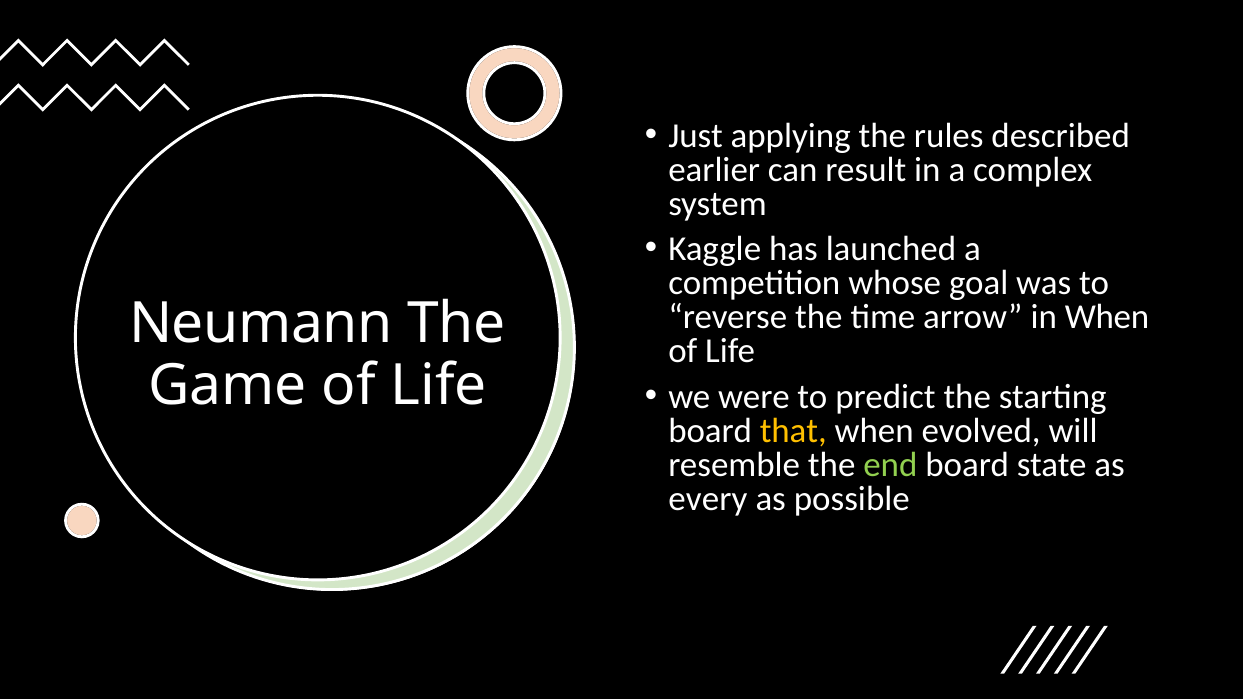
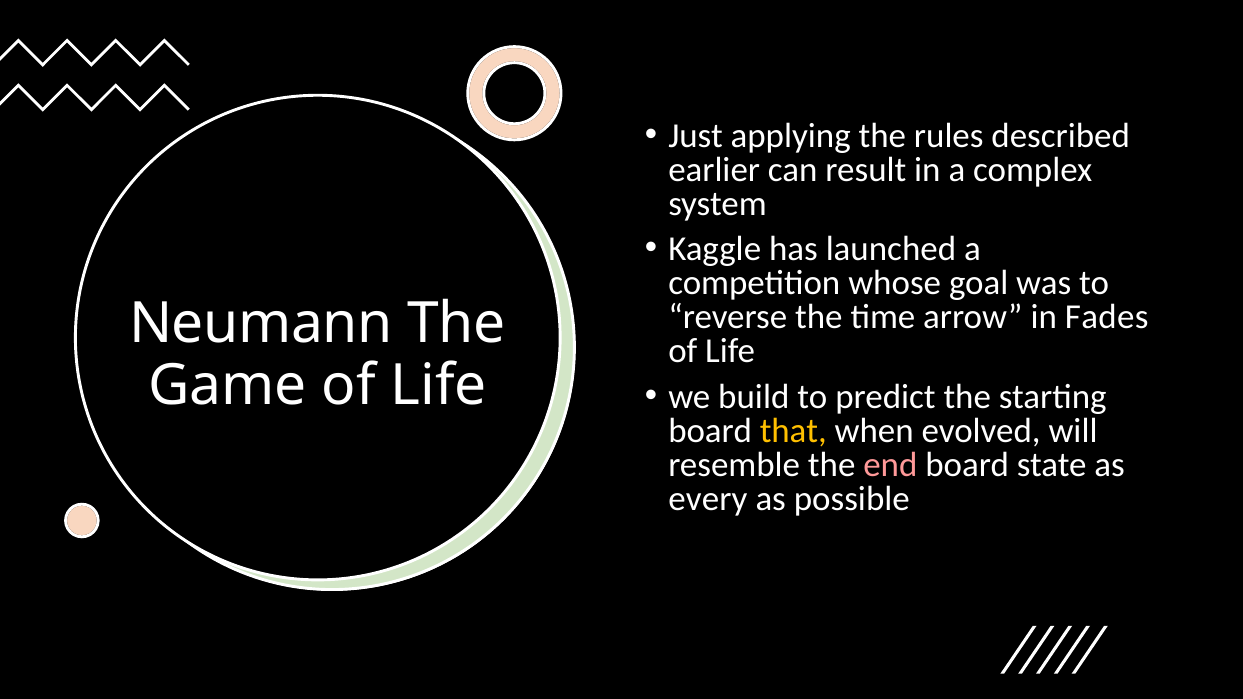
in When: When -> Fades
were: were -> build
end colour: light green -> pink
